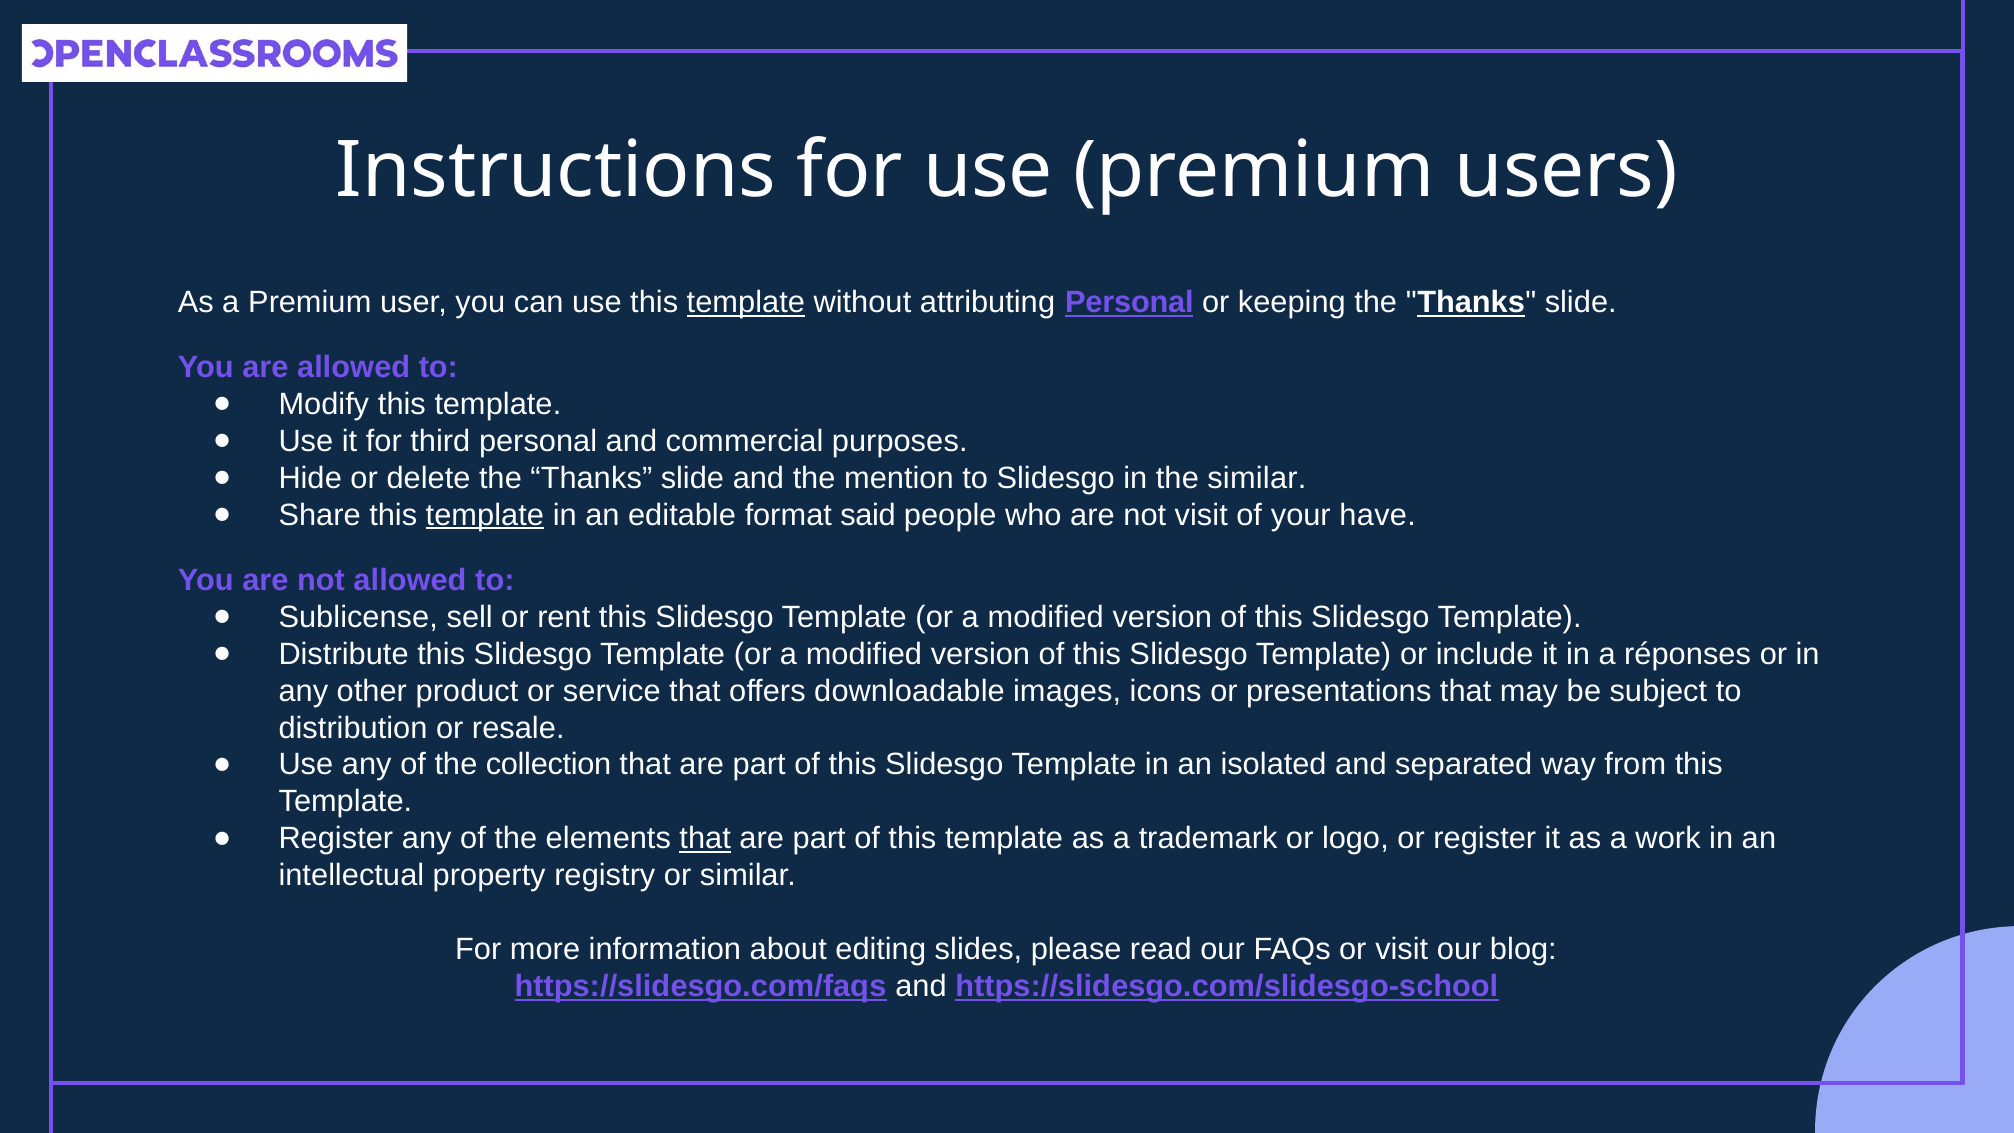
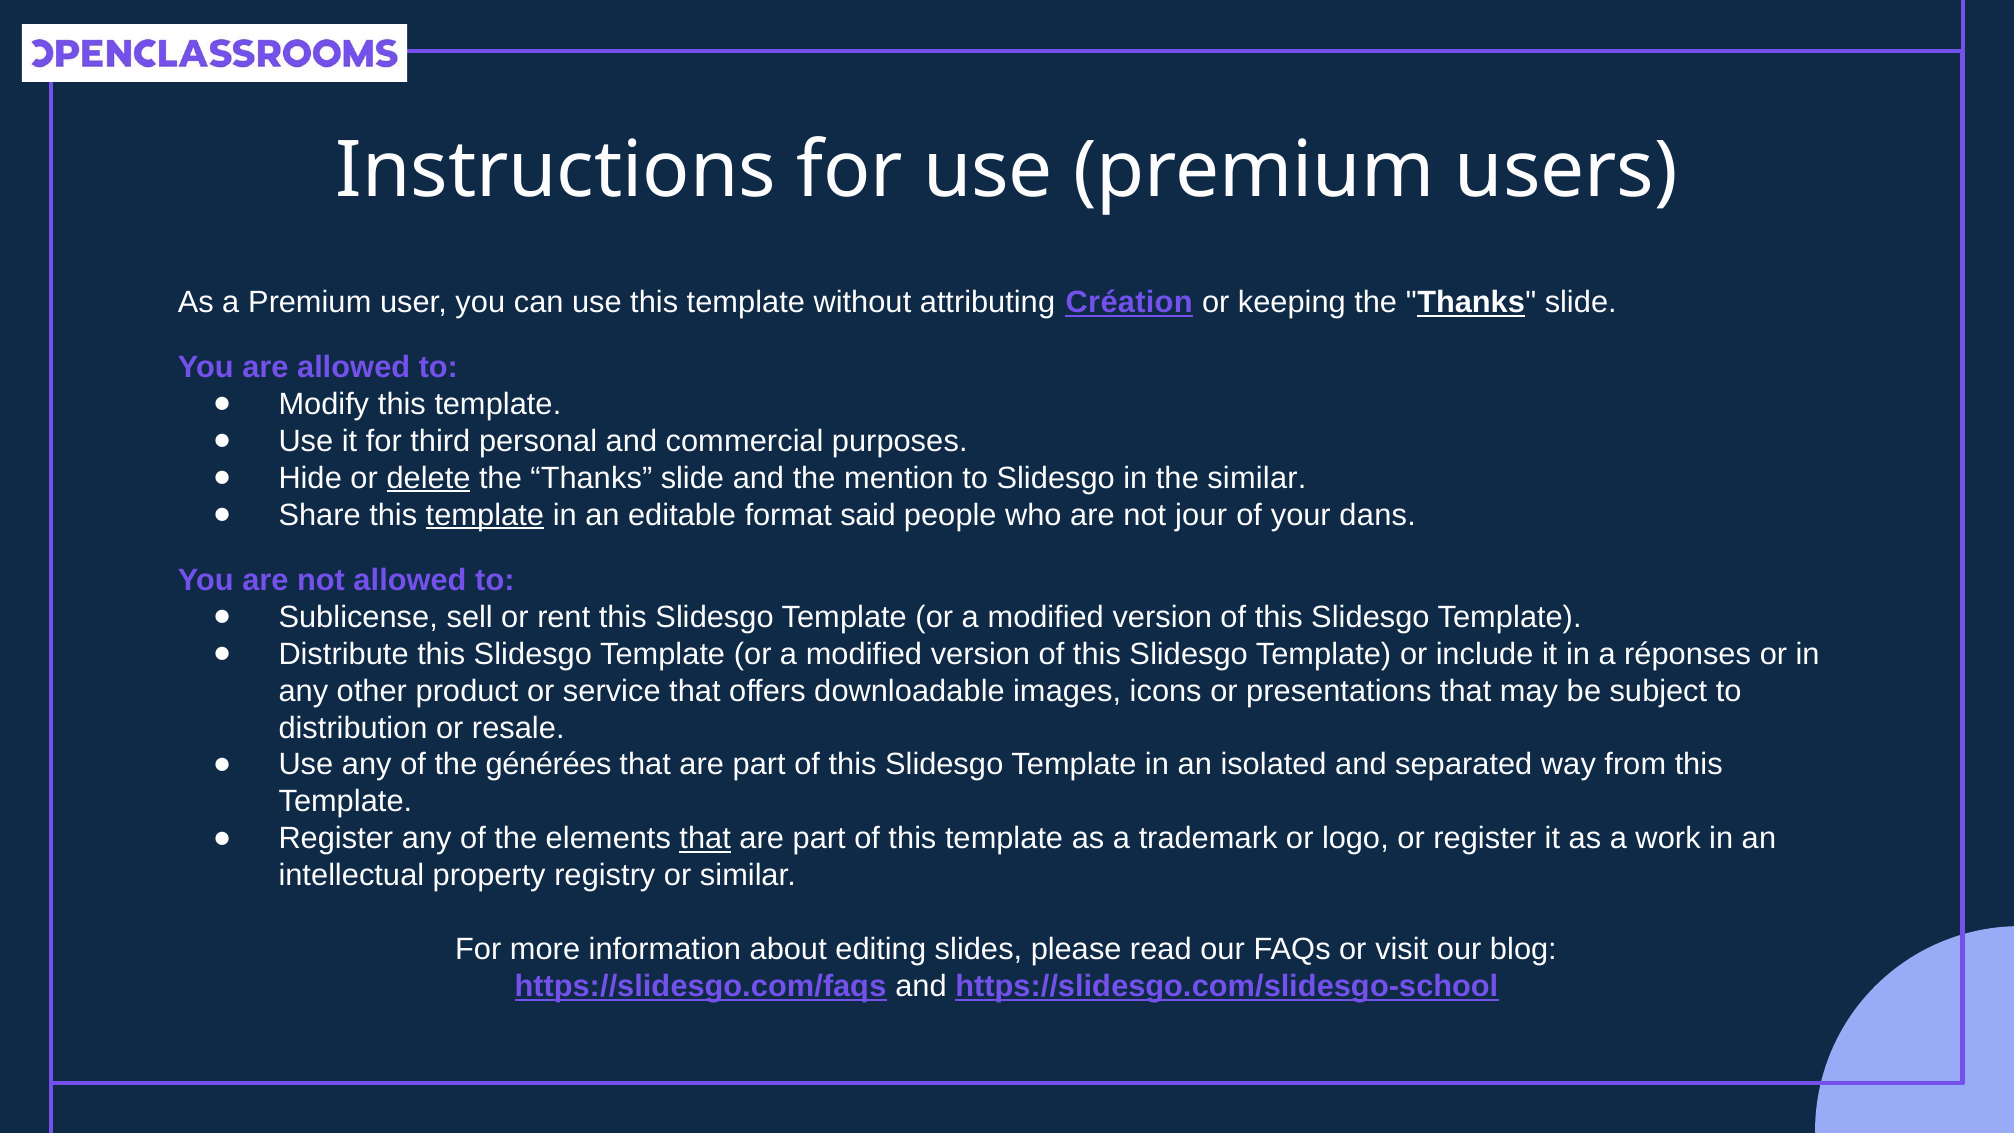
template at (746, 302) underline: present -> none
attributing Personal: Personal -> Création
delete underline: none -> present
not visit: visit -> jour
have: have -> dans
collection: collection -> générées
